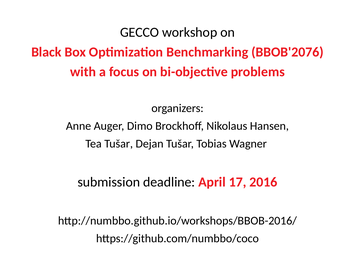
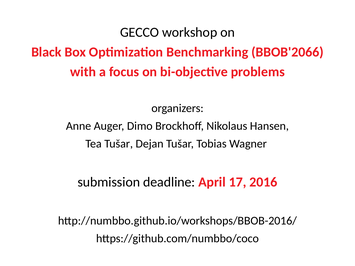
BBOB'2076: BBOB'2076 -> BBOB'2066
